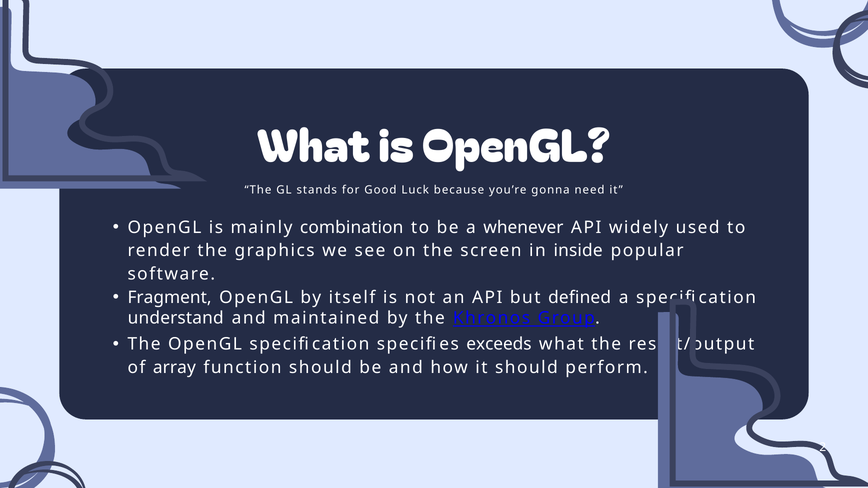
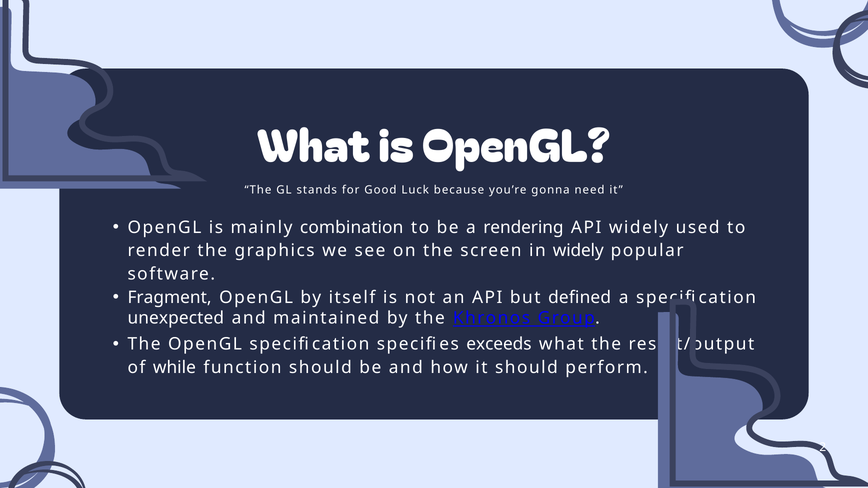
whenever: whenever -> rendering
in inside: inside -> widely
understand: understand -> unexpected
array: array -> while
